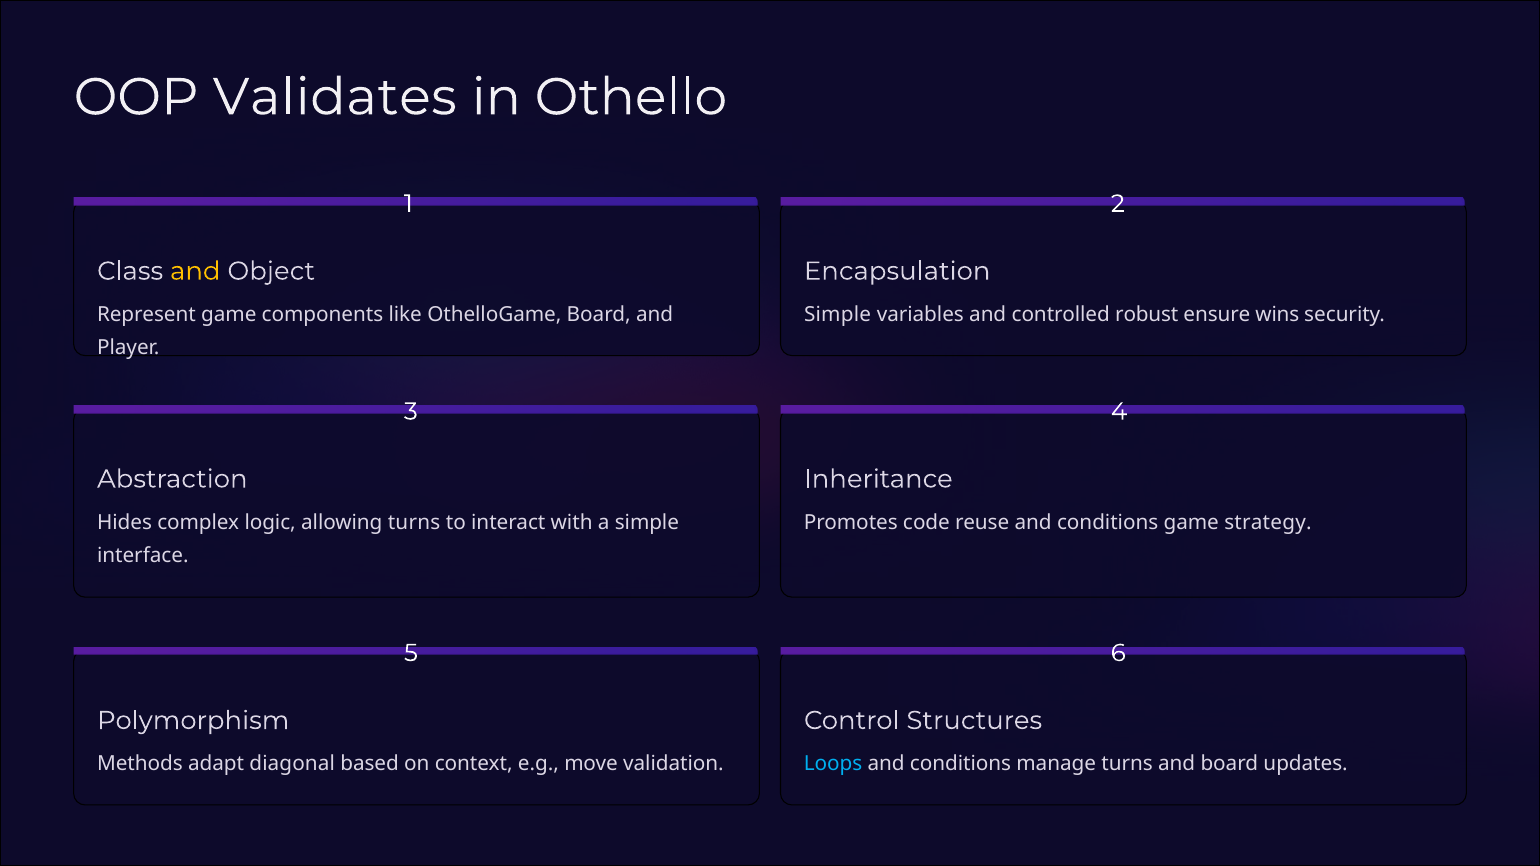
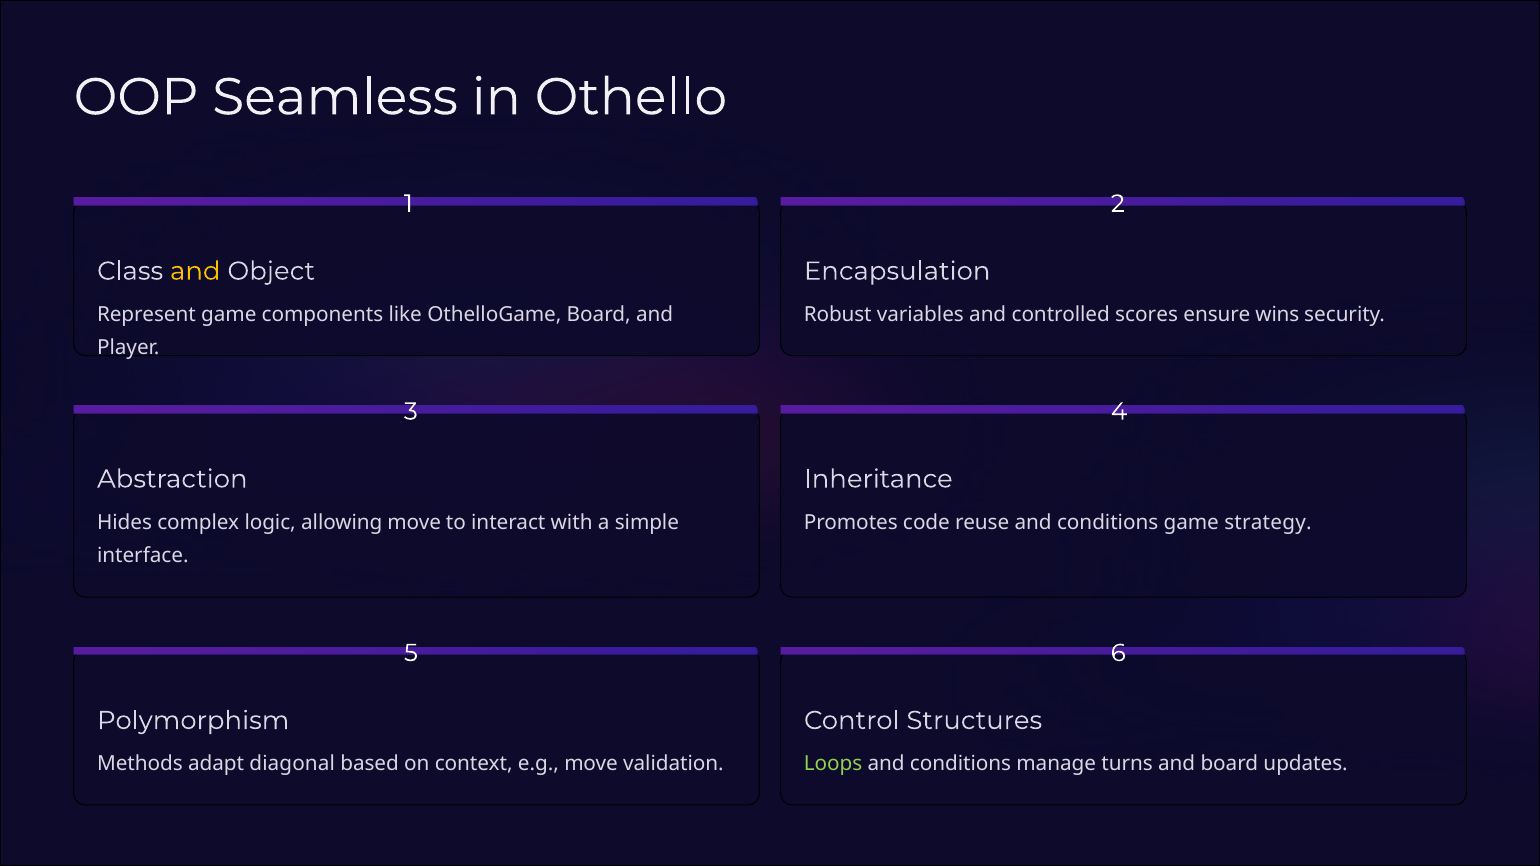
Validates: Validates -> Seamless
Simple at (838, 315): Simple -> Robust
robust: robust -> scores
allowing turns: turns -> move
Loops colour: light blue -> light green
